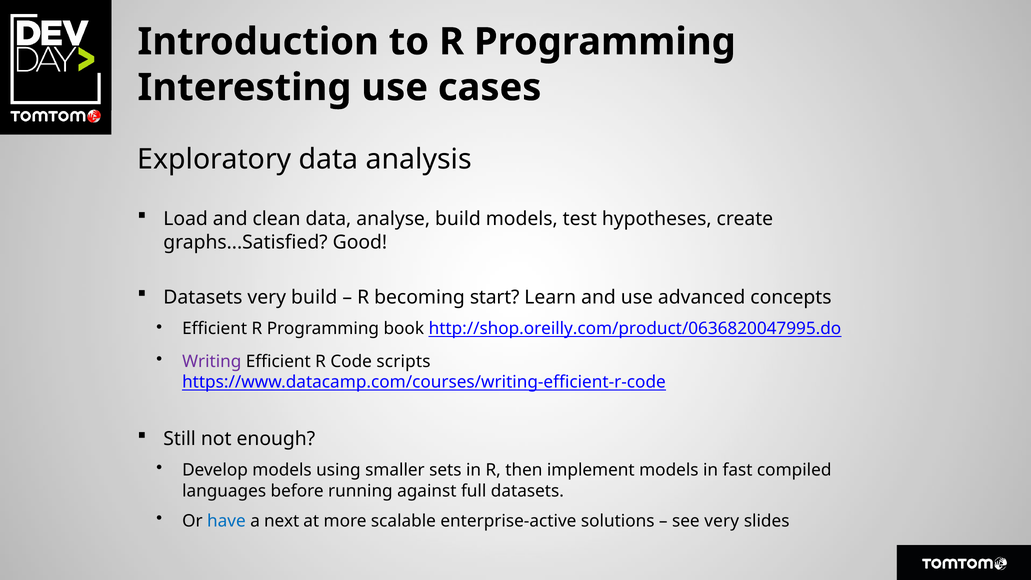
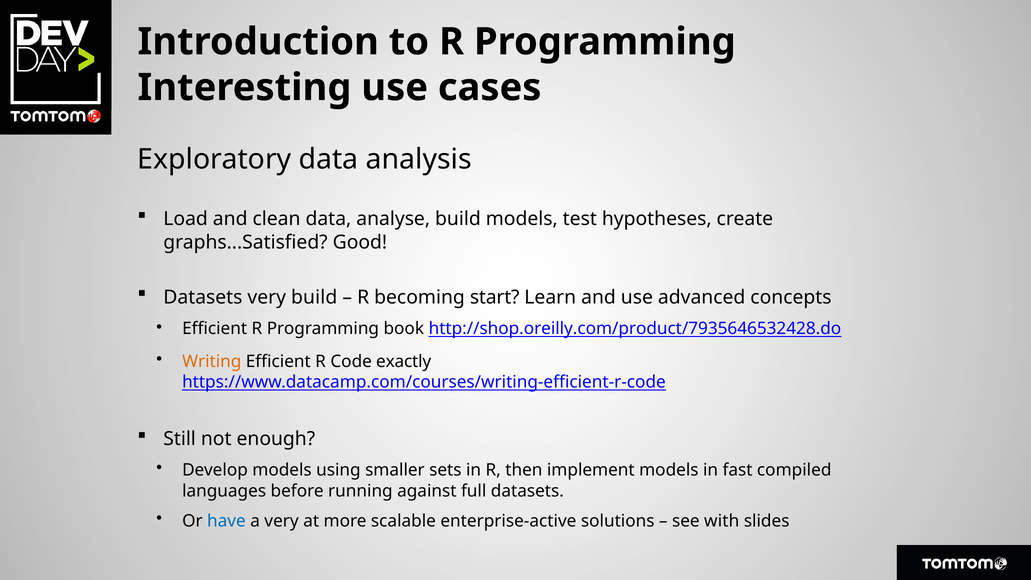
http://shop.oreilly.com/product/0636820047995.do: http://shop.oreilly.com/product/0636820047995.do -> http://shop.oreilly.com/product/7935646532428.do
Writing colour: purple -> orange
scripts: scripts -> exactly
a next: next -> very
see very: very -> with
